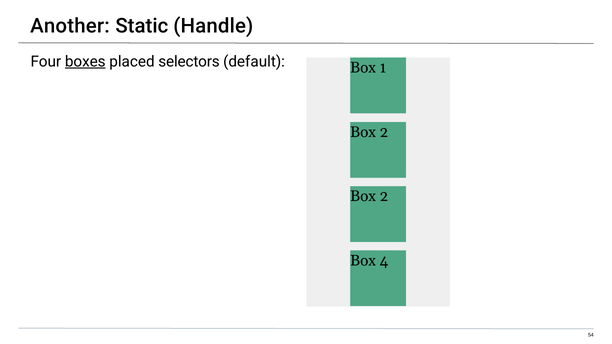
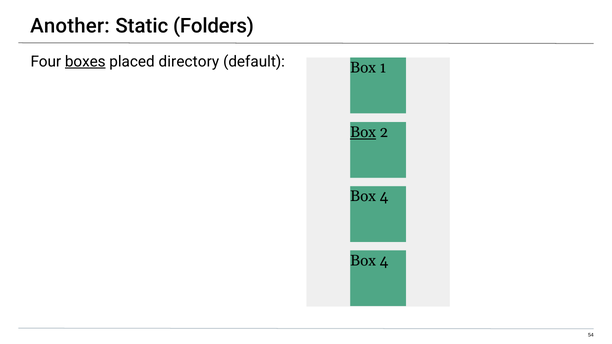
Handle: Handle -> Folders
selectors: selectors -> directory
Box at (363, 132) underline: none -> present
2 at (384, 197): 2 -> 4
